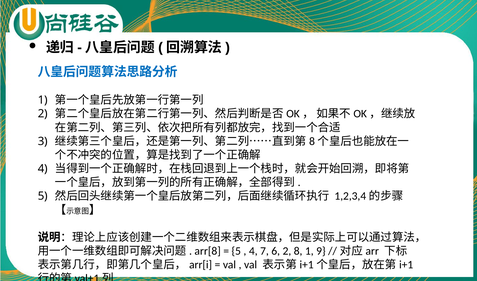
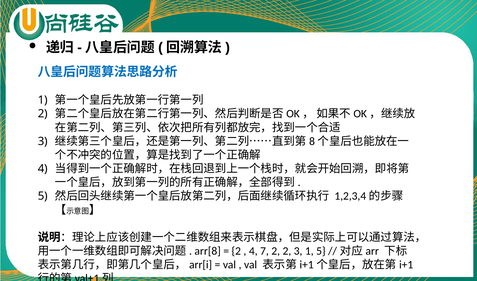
5 at (236, 251): 5 -> 2
7 6: 6 -> 2
2 8: 8 -> 3
1 9: 9 -> 5
